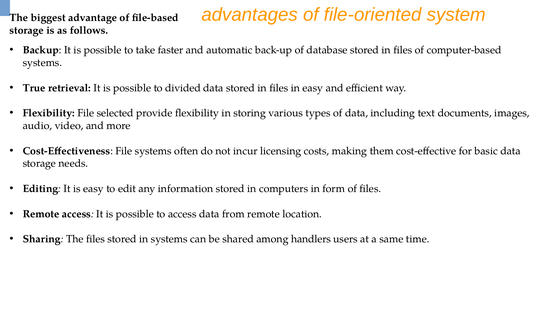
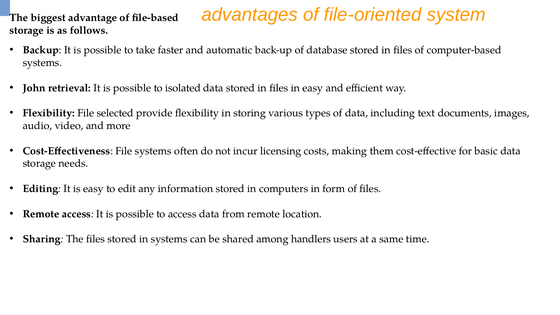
True: True -> John
divided: divided -> isolated
